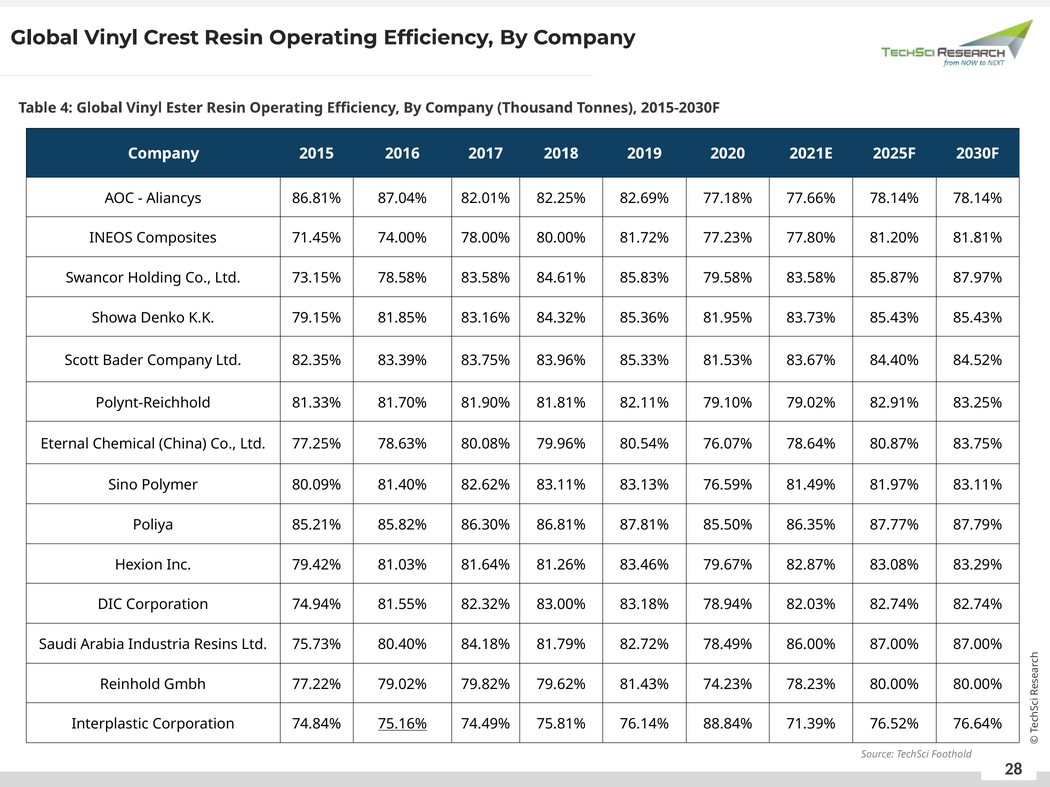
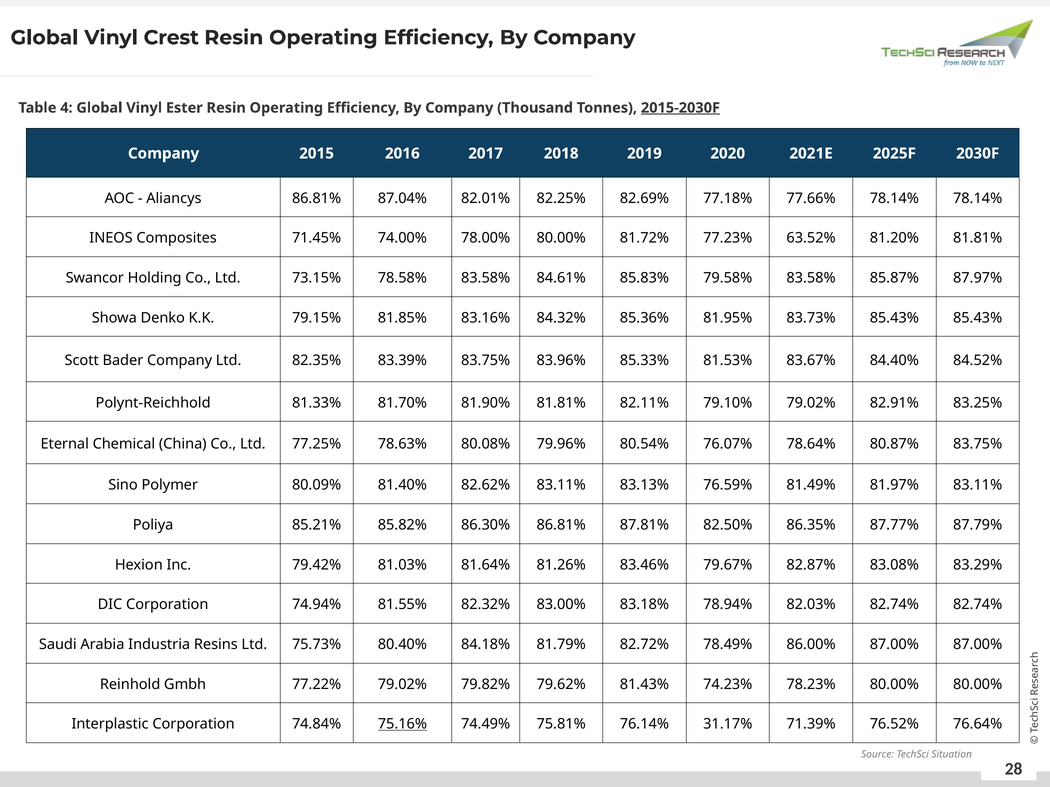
2015-2030F underline: none -> present
77.80%: 77.80% -> 63.52%
85.50%: 85.50% -> 82.50%
88.84%: 88.84% -> 31.17%
Foothold: Foothold -> Situation
